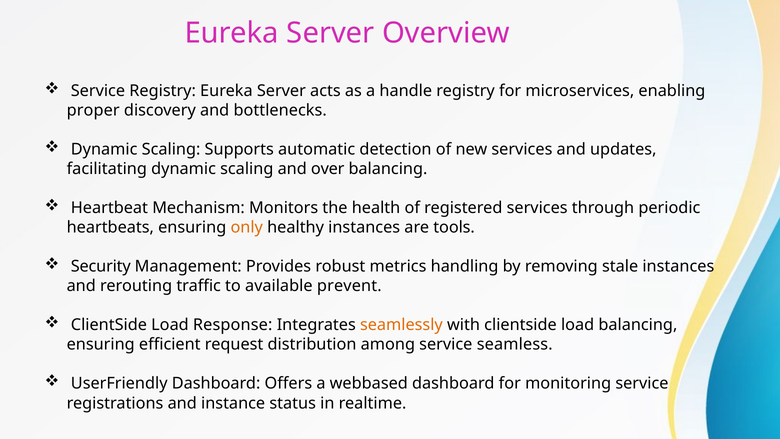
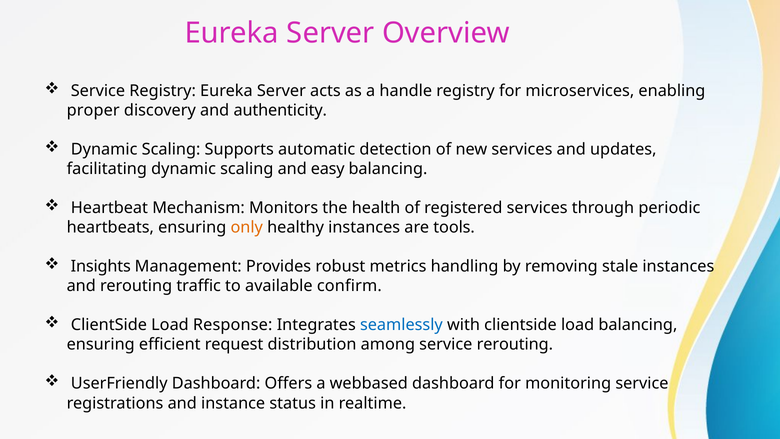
bottlenecks: bottlenecks -> authenticity
over: over -> easy
Security: Security -> Insights
prevent: prevent -> confirm
seamlessly colour: orange -> blue
service seamless: seamless -> rerouting
